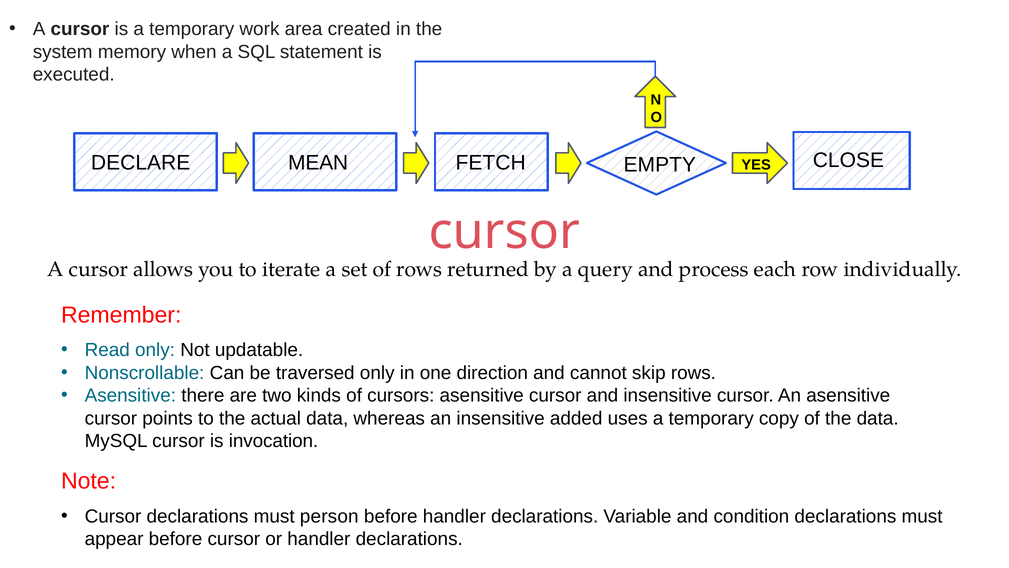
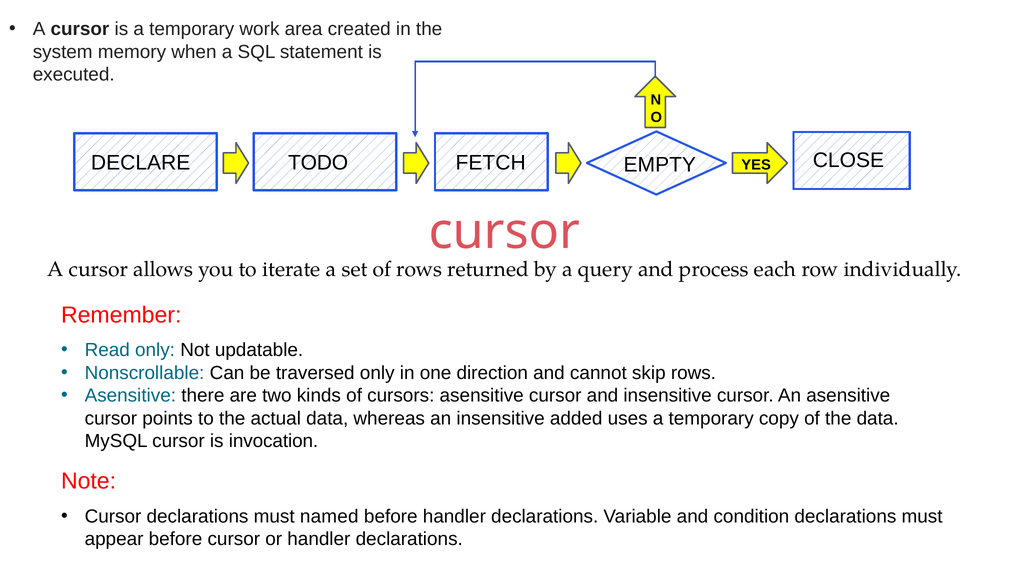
MEAN: MEAN -> TODO
person: person -> named
